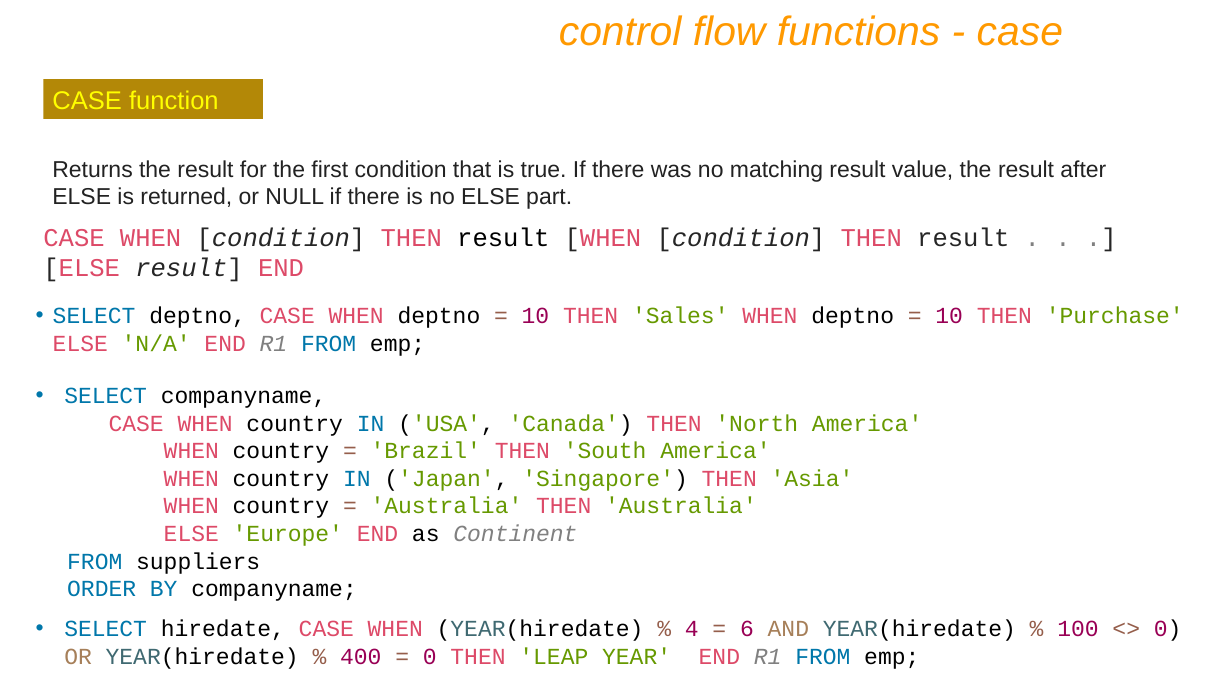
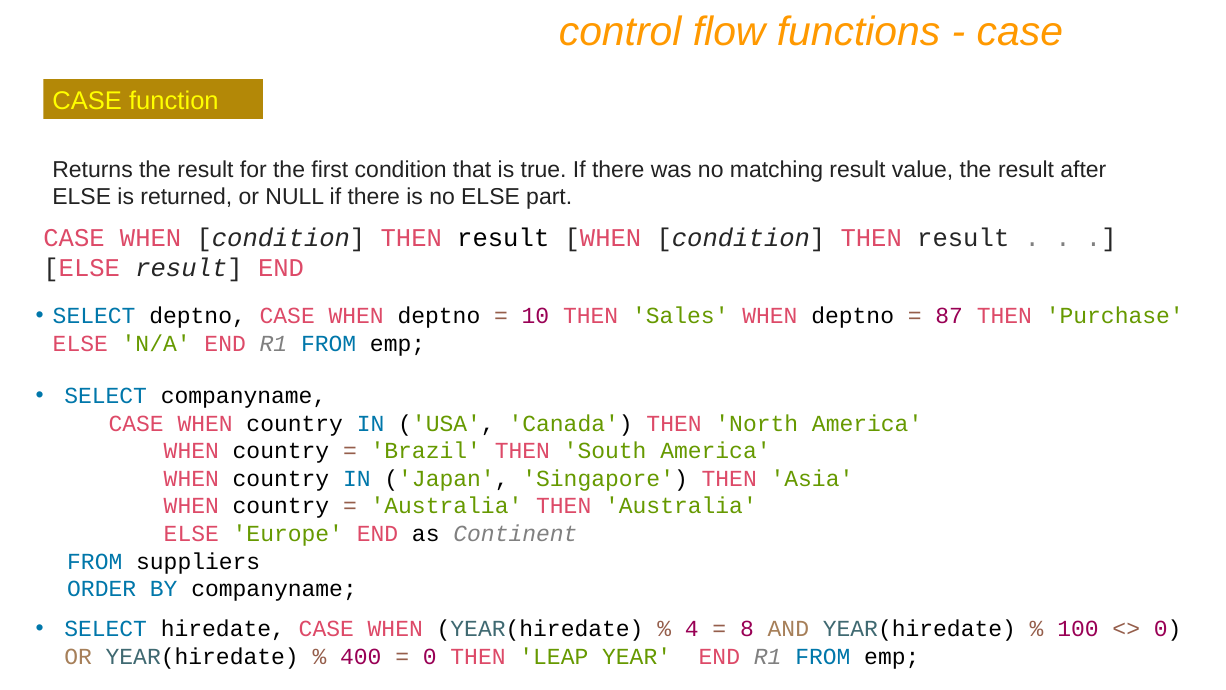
10 at (949, 316): 10 -> 87
6: 6 -> 8
